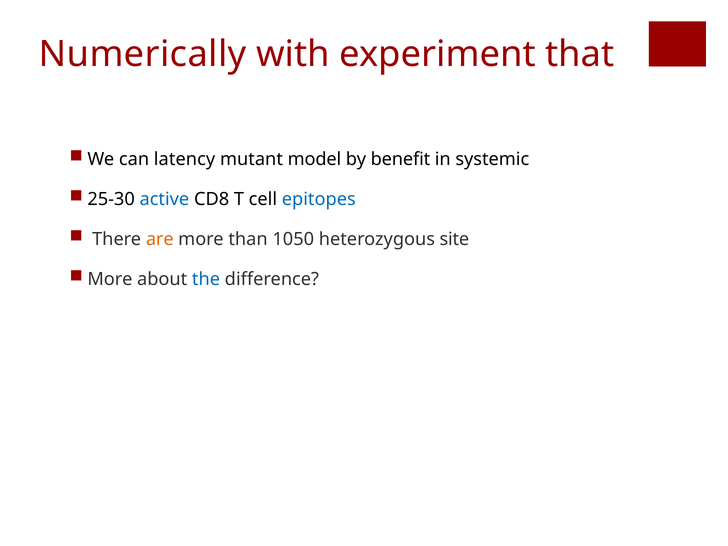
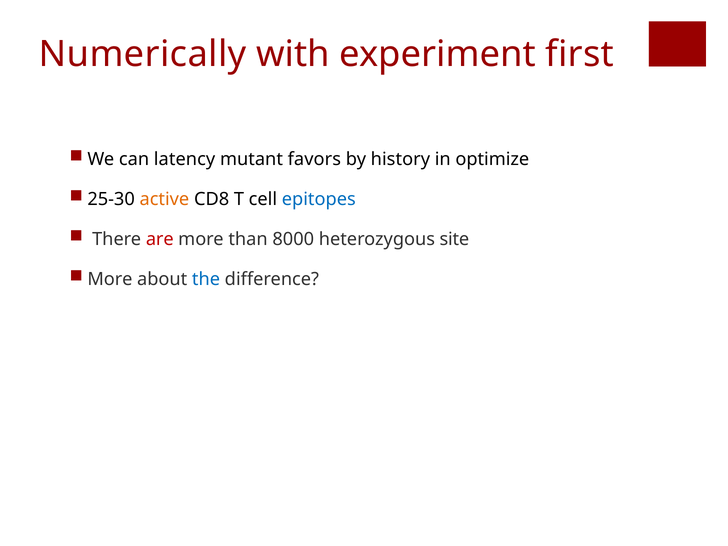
that: that -> first
model: model -> favors
benefit: benefit -> history
systemic: systemic -> optimize
active colour: blue -> orange
are colour: orange -> red
1050: 1050 -> 8000
